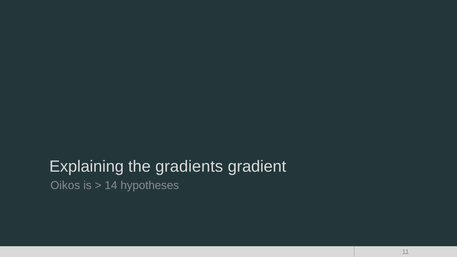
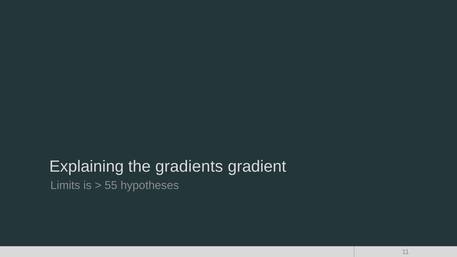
Oikos: Oikos -> Limits
14: 14 -> 55
